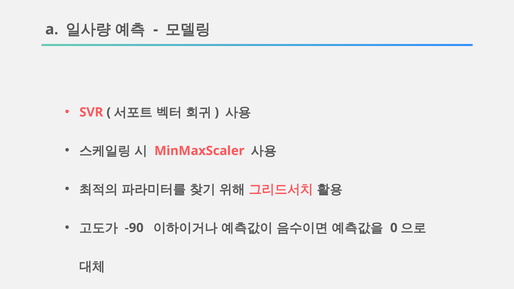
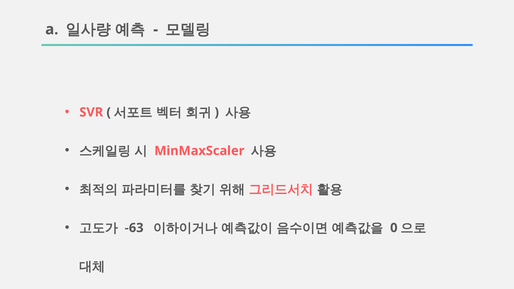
-90: -90 -> -63
